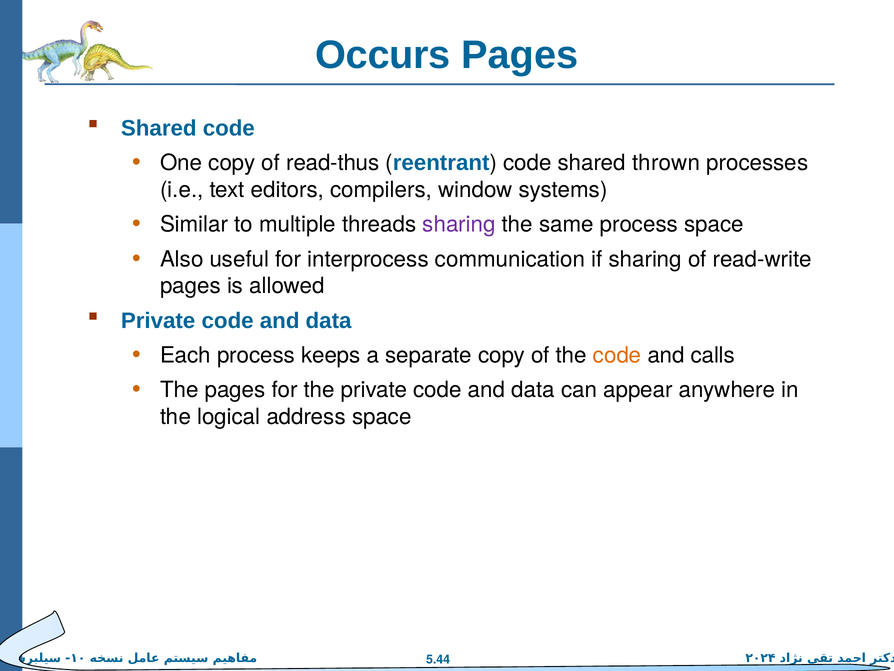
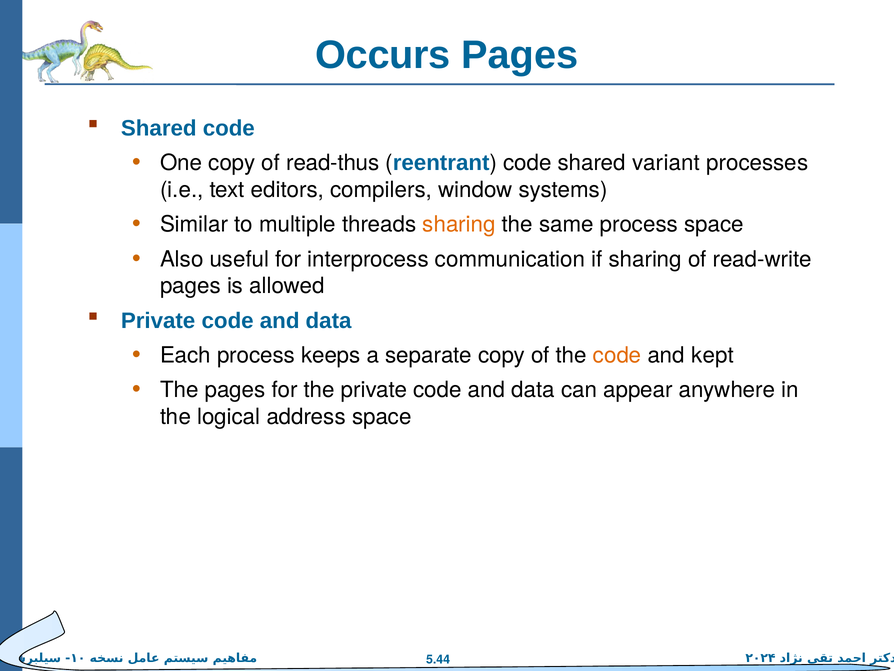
thrown: thrown -> variant
sharing at (459, 224) colour: purple -> orange
calls: calls -> kept
